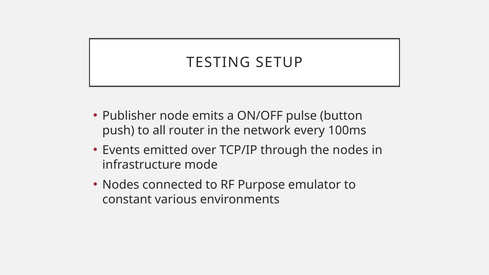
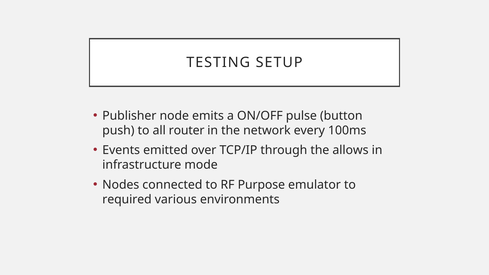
the nodes: nodes -> allows
constant: constant -> required
